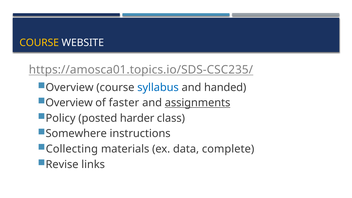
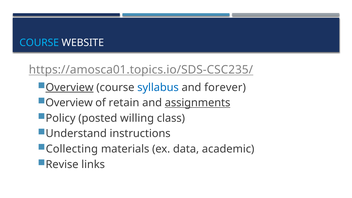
COURSE at (39, 43) colour: yellow -> light blue
Overview at (70, 87) underline: none -> present
handed: handed -> forever
faster: faster -> retain
harder: harder -> willing
Somewhere: Somewhere -> Understand
complete: complete -> academic
